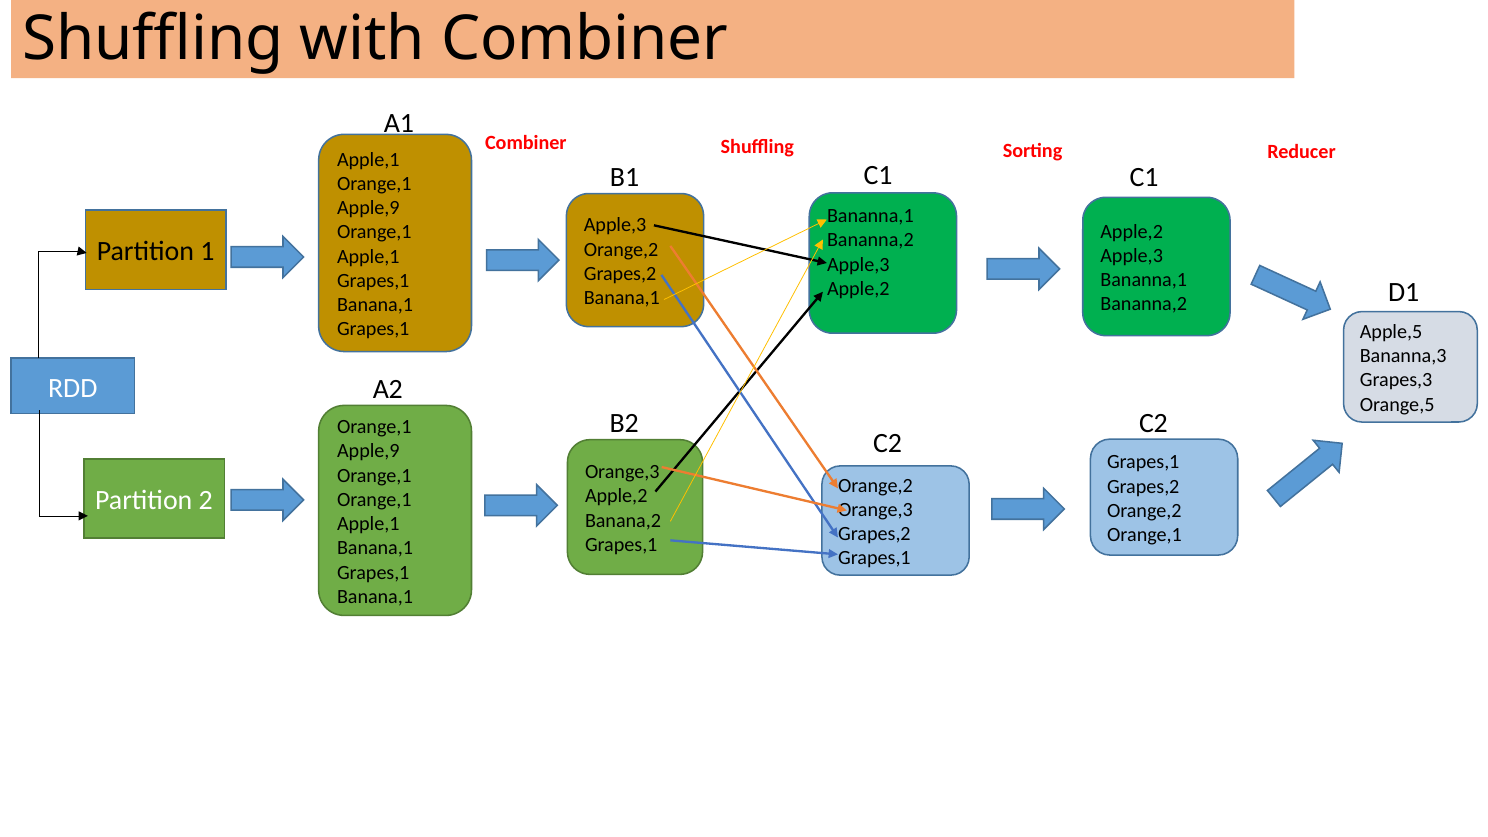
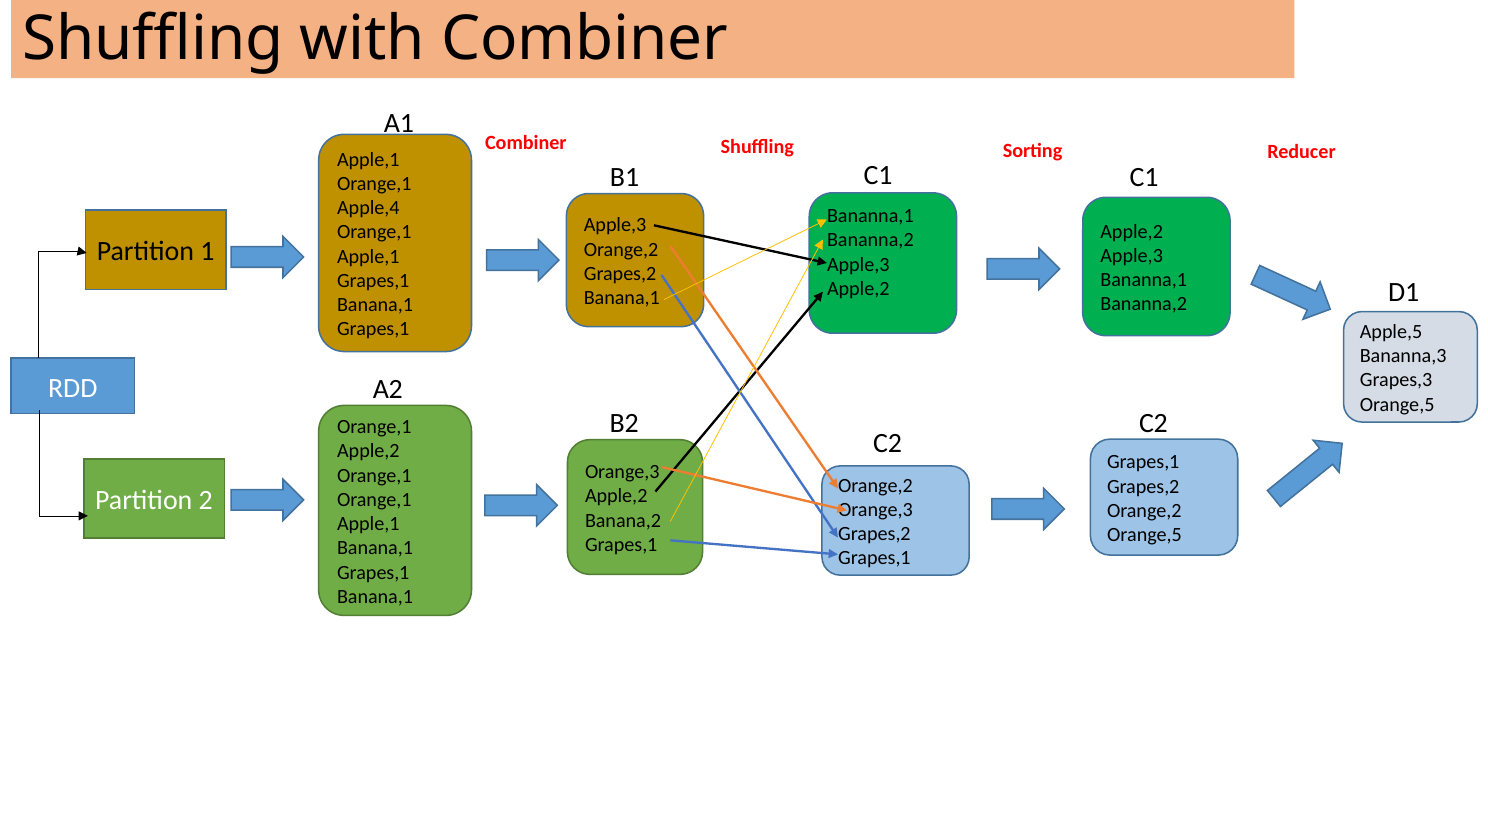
Apple,9 at (368, 208): Apple,9 -> Apple,4
Apple,9 at (368, 451): Apple,9 -> Apple,2
Orange,1 at (1144, 535): Orange,1 -> Orange,5
